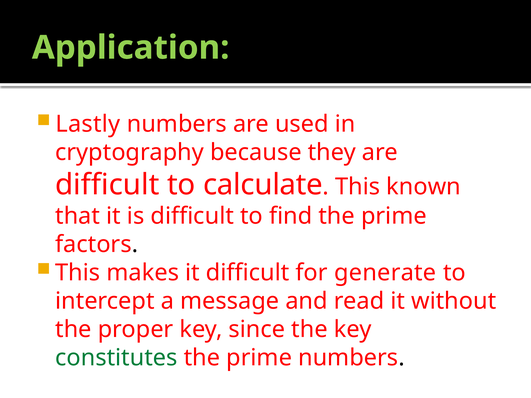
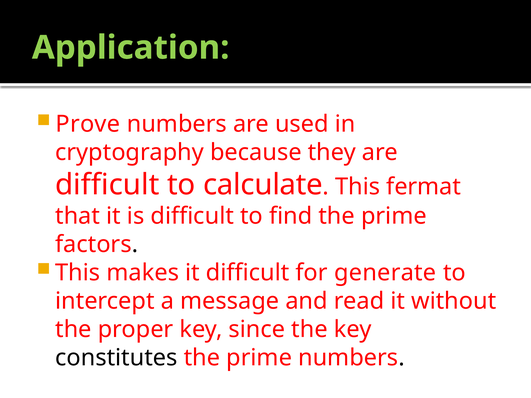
Lastly: Lastly -> Prove
known: known -> fermat
constitutes colour: green -> black
